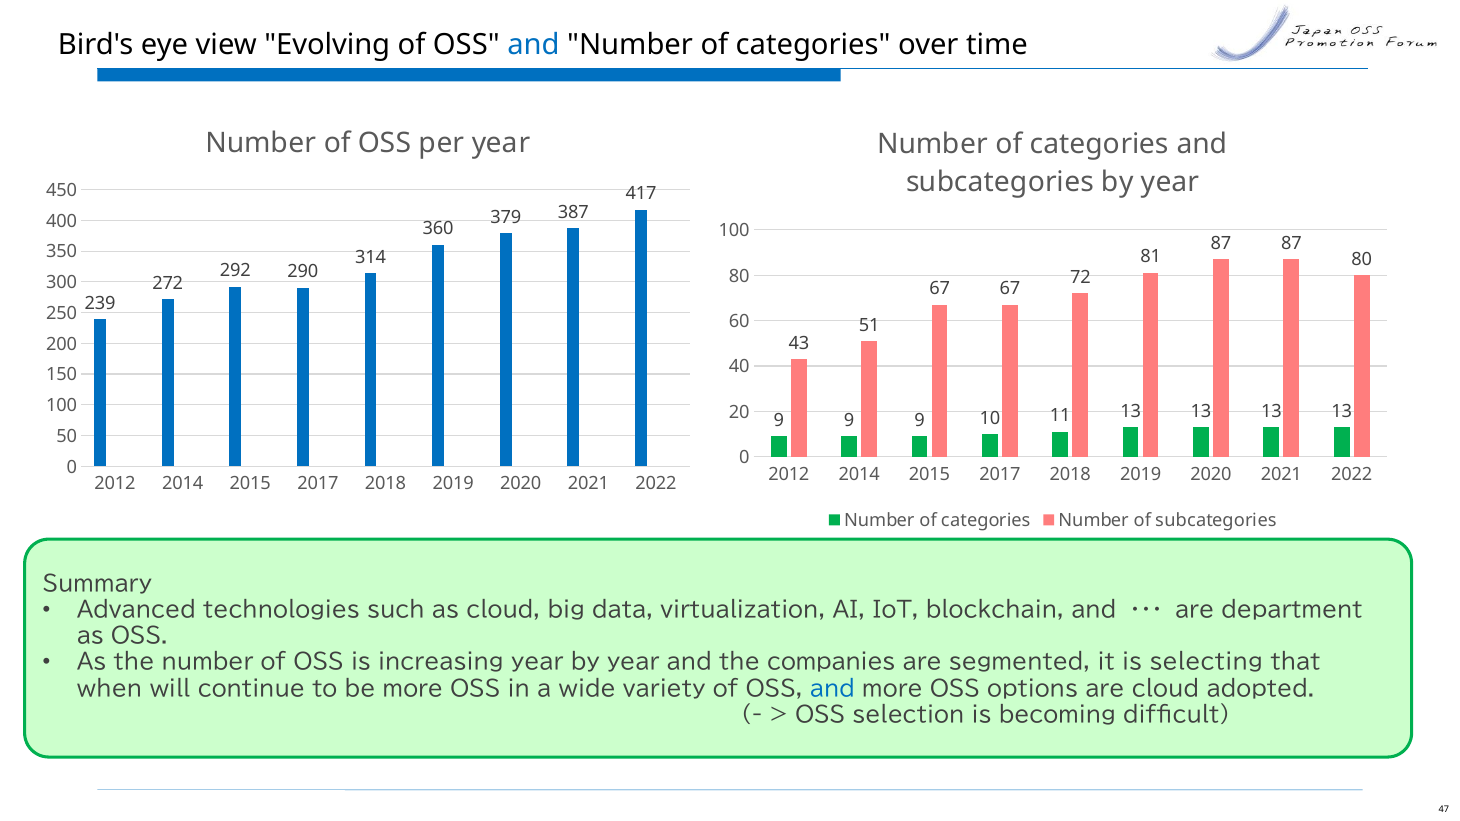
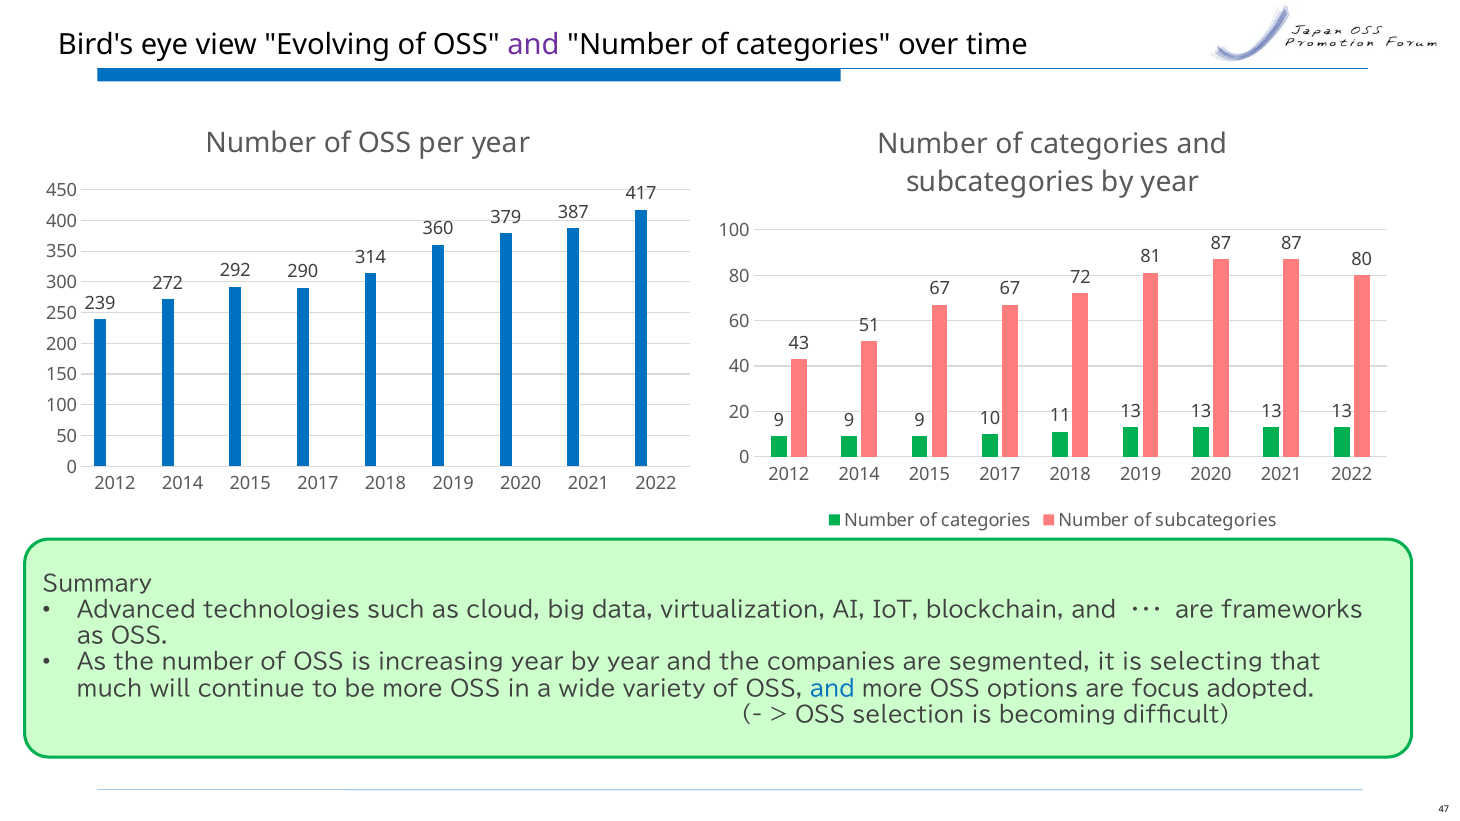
and at (533, 45) colour: blue -> purple
department: department -> frameworks
when: when -> much
are cloud: cloud -> focus
